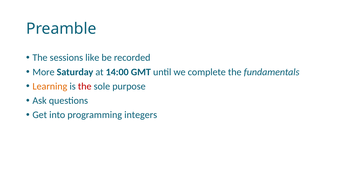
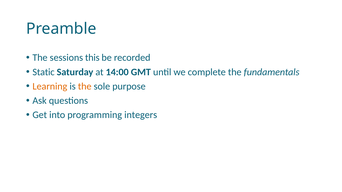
like: like -> this
More: More -> Static
the at (85, 87) colour: red -> orange
